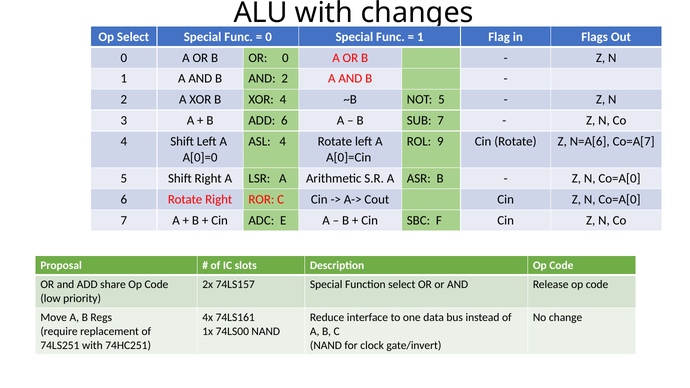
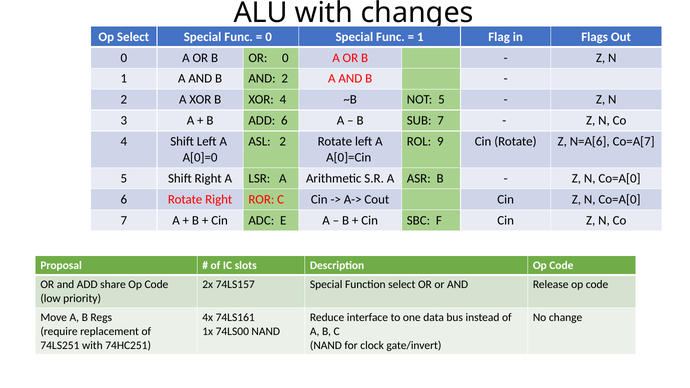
ASL 4: 4 -> 2
